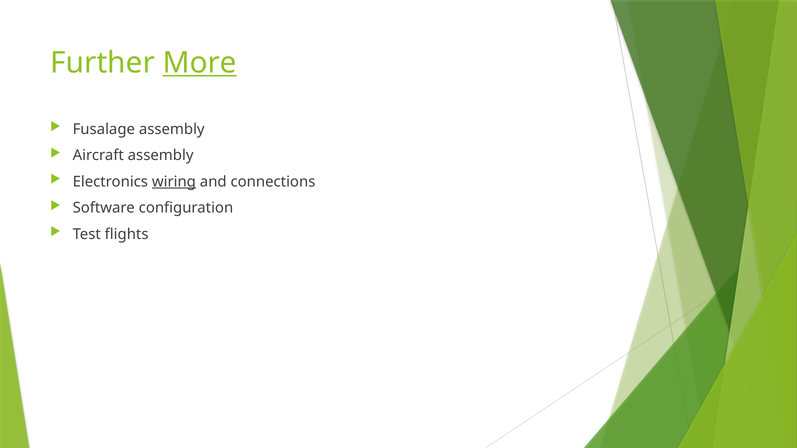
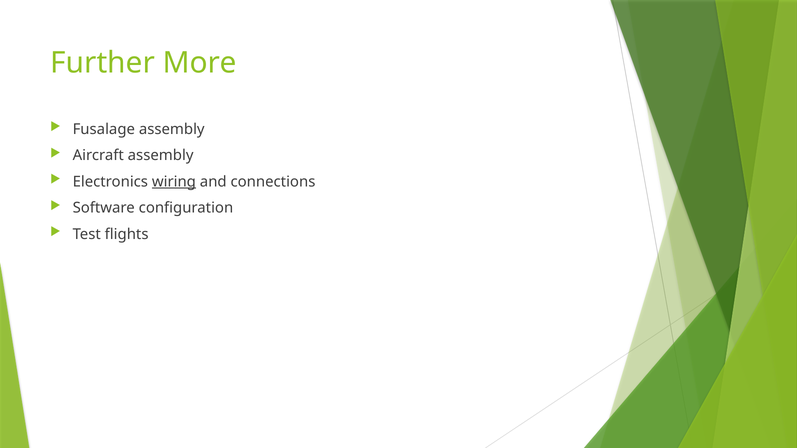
More underline: present -> none
